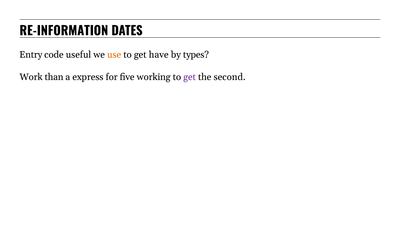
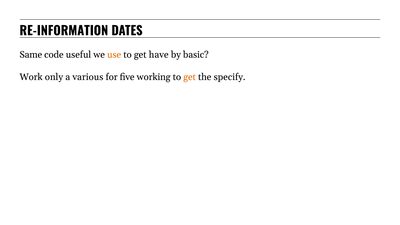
Entry: Entry -> Same
types: types -> basic
than: than -> only
express: express -> various
get at (190, 77) colour: purple -> orange
second: second -> specify
